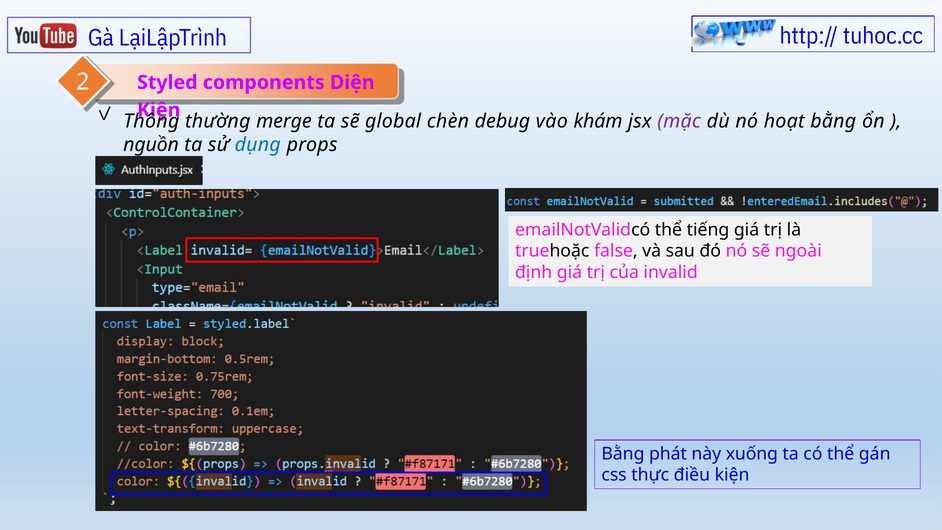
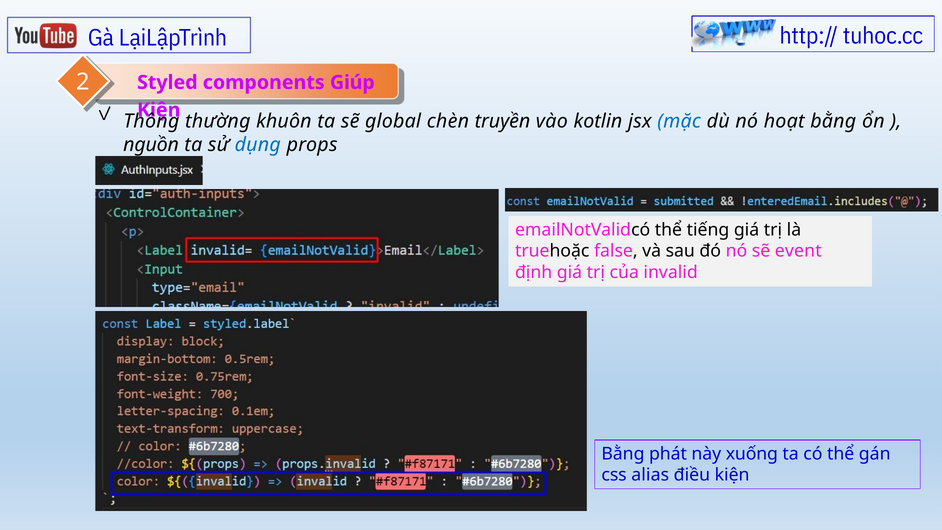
Diện: Diện -> Giúp
merge: merge -> khuôn
debug: debug -> truyền
khám: khám -> kotlin
mặc colour: purple -> blue
ngoài: ngoài -> event
thực: thực -> alias
